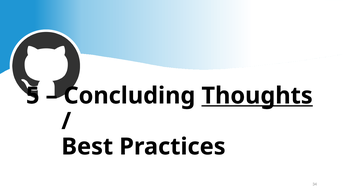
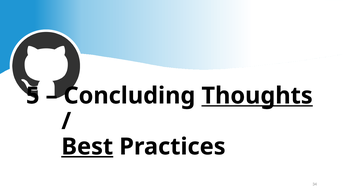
Best underline: none -> present
